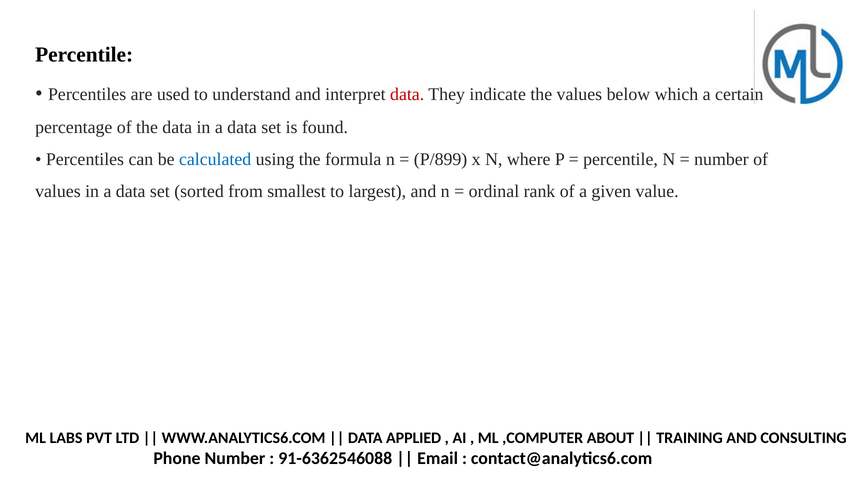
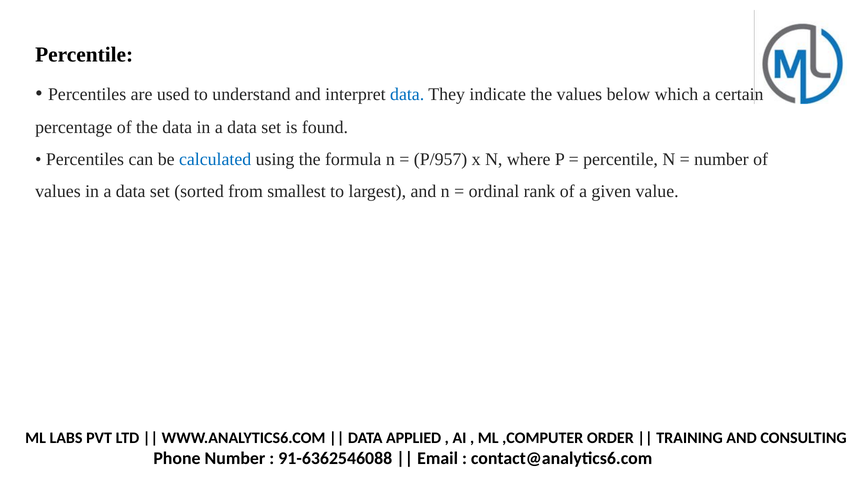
data at (407, 94) colour: red -> blue
P/899: P/899 -> P/957
ABOUT: ABOUT -> ORDER
